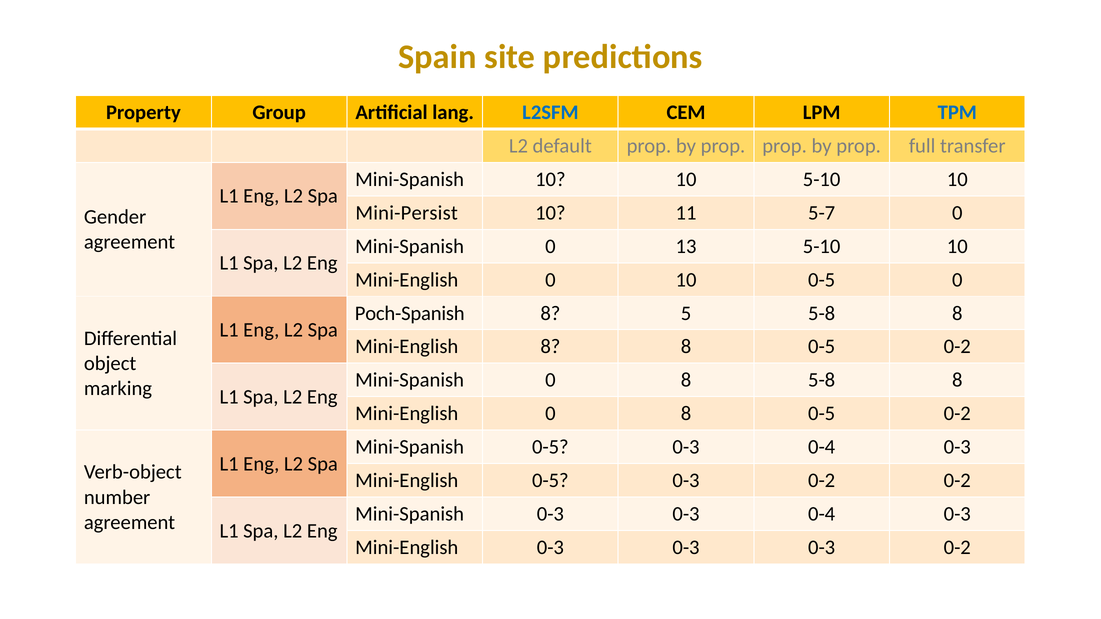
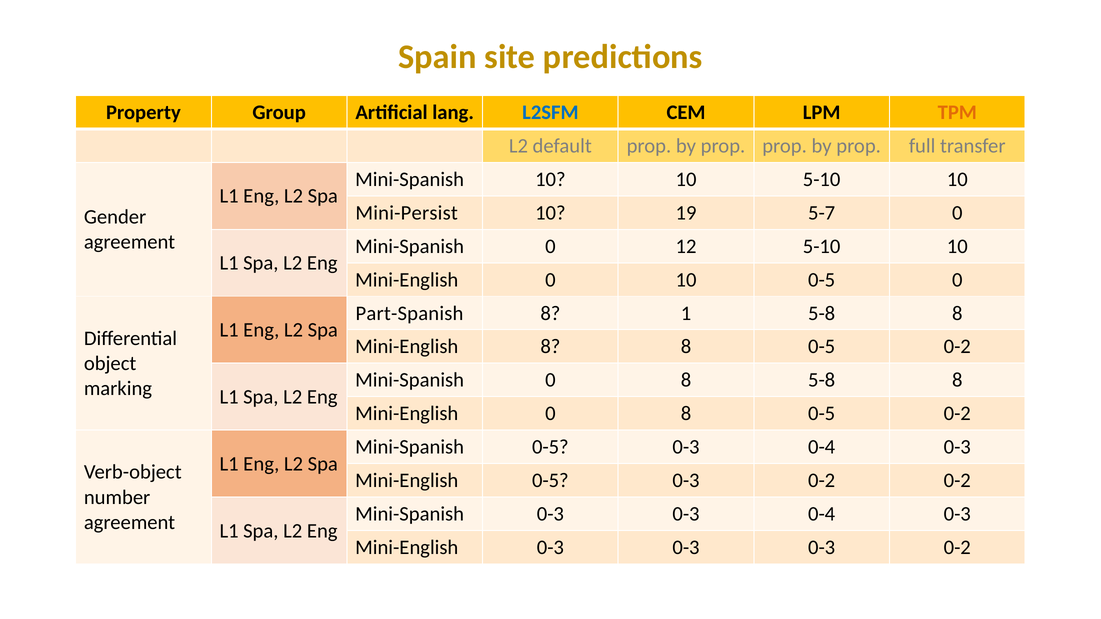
TPM colour: blue -> orange
11: 11 -> 19
13: 13 -> 12
Poch-Spanish: Poch-Spanish -> Part-Spanish
5: 5 -> 1
